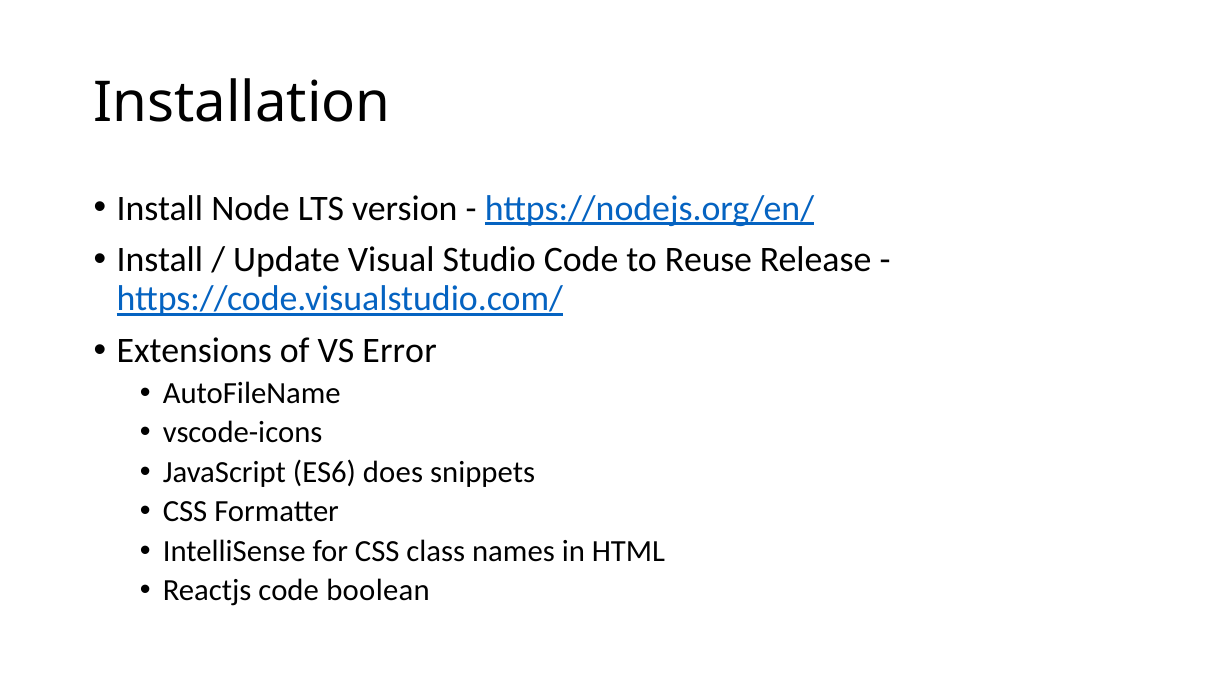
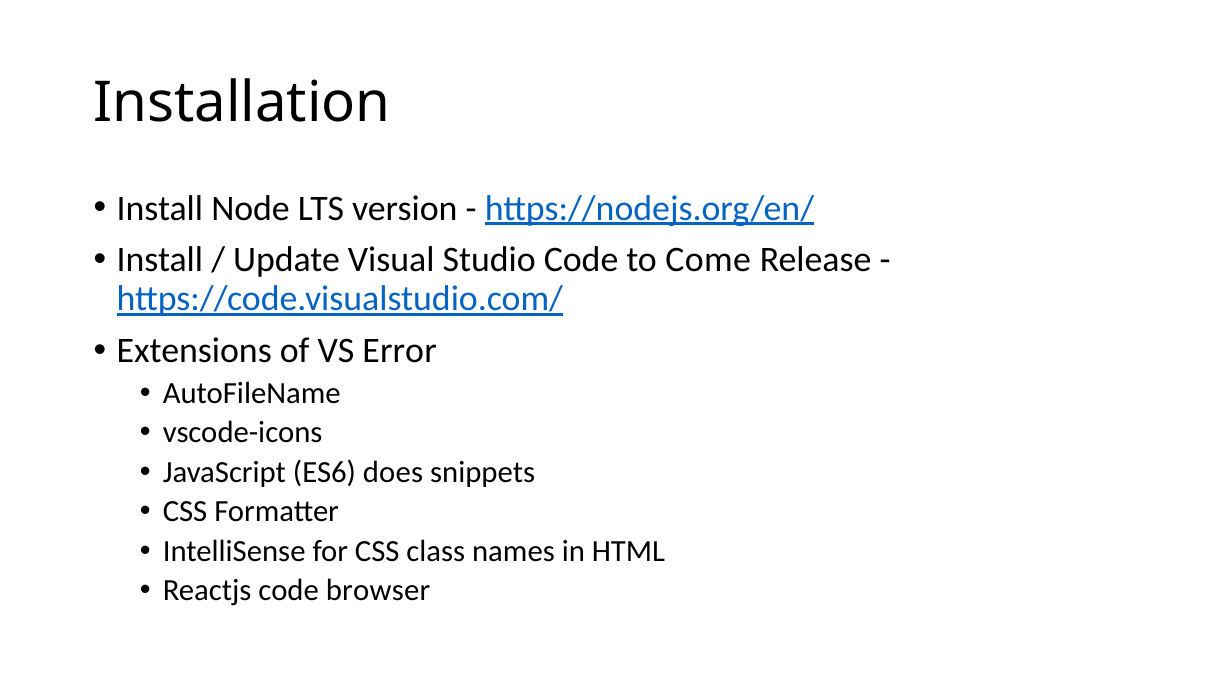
Reuse: Reuse -> Come
boolean: boolean -> browser
